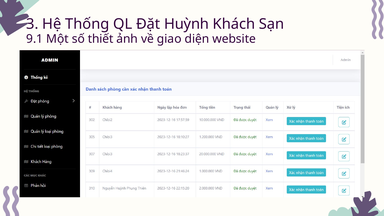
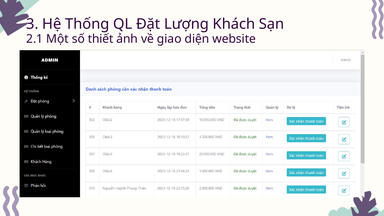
Huỳnh: Huỳnh -> Lượng
9.1: 9.1 -> 2.1
